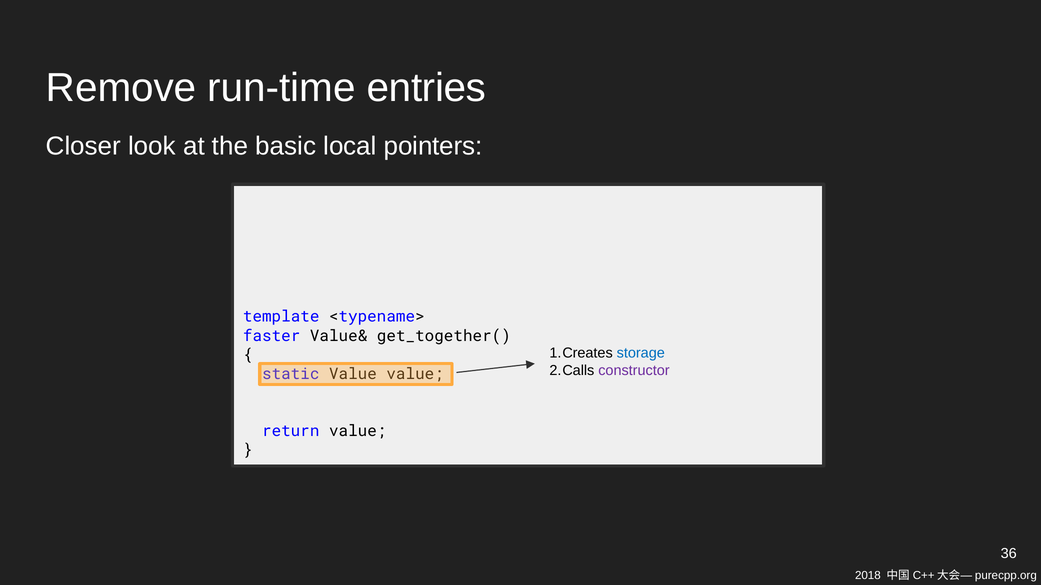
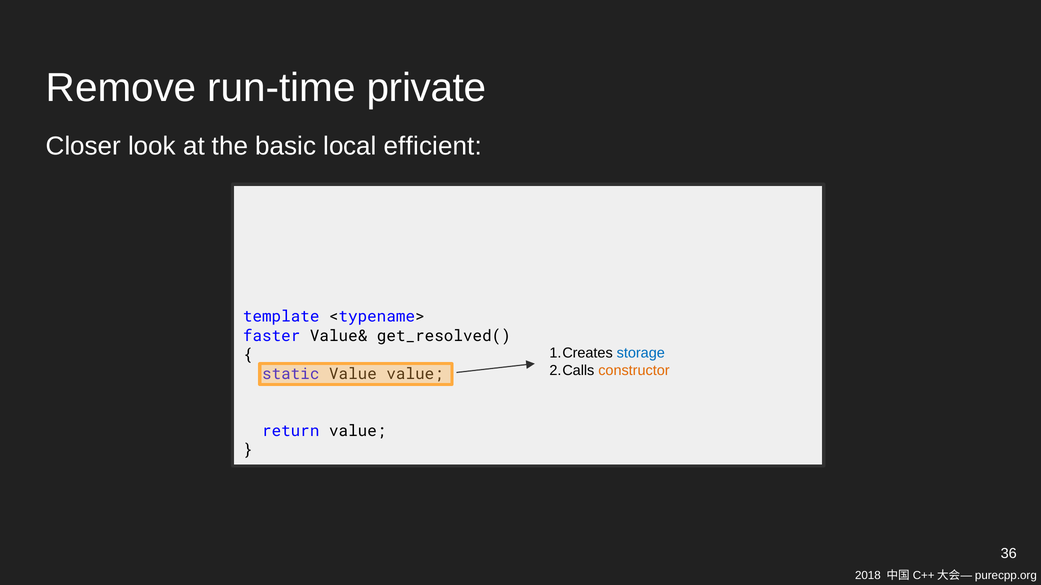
entries: entries -> private
pointers: pointers -> efficient
get_together(: get_together( -> get_resolved(
constructor colour: purple -> orange
